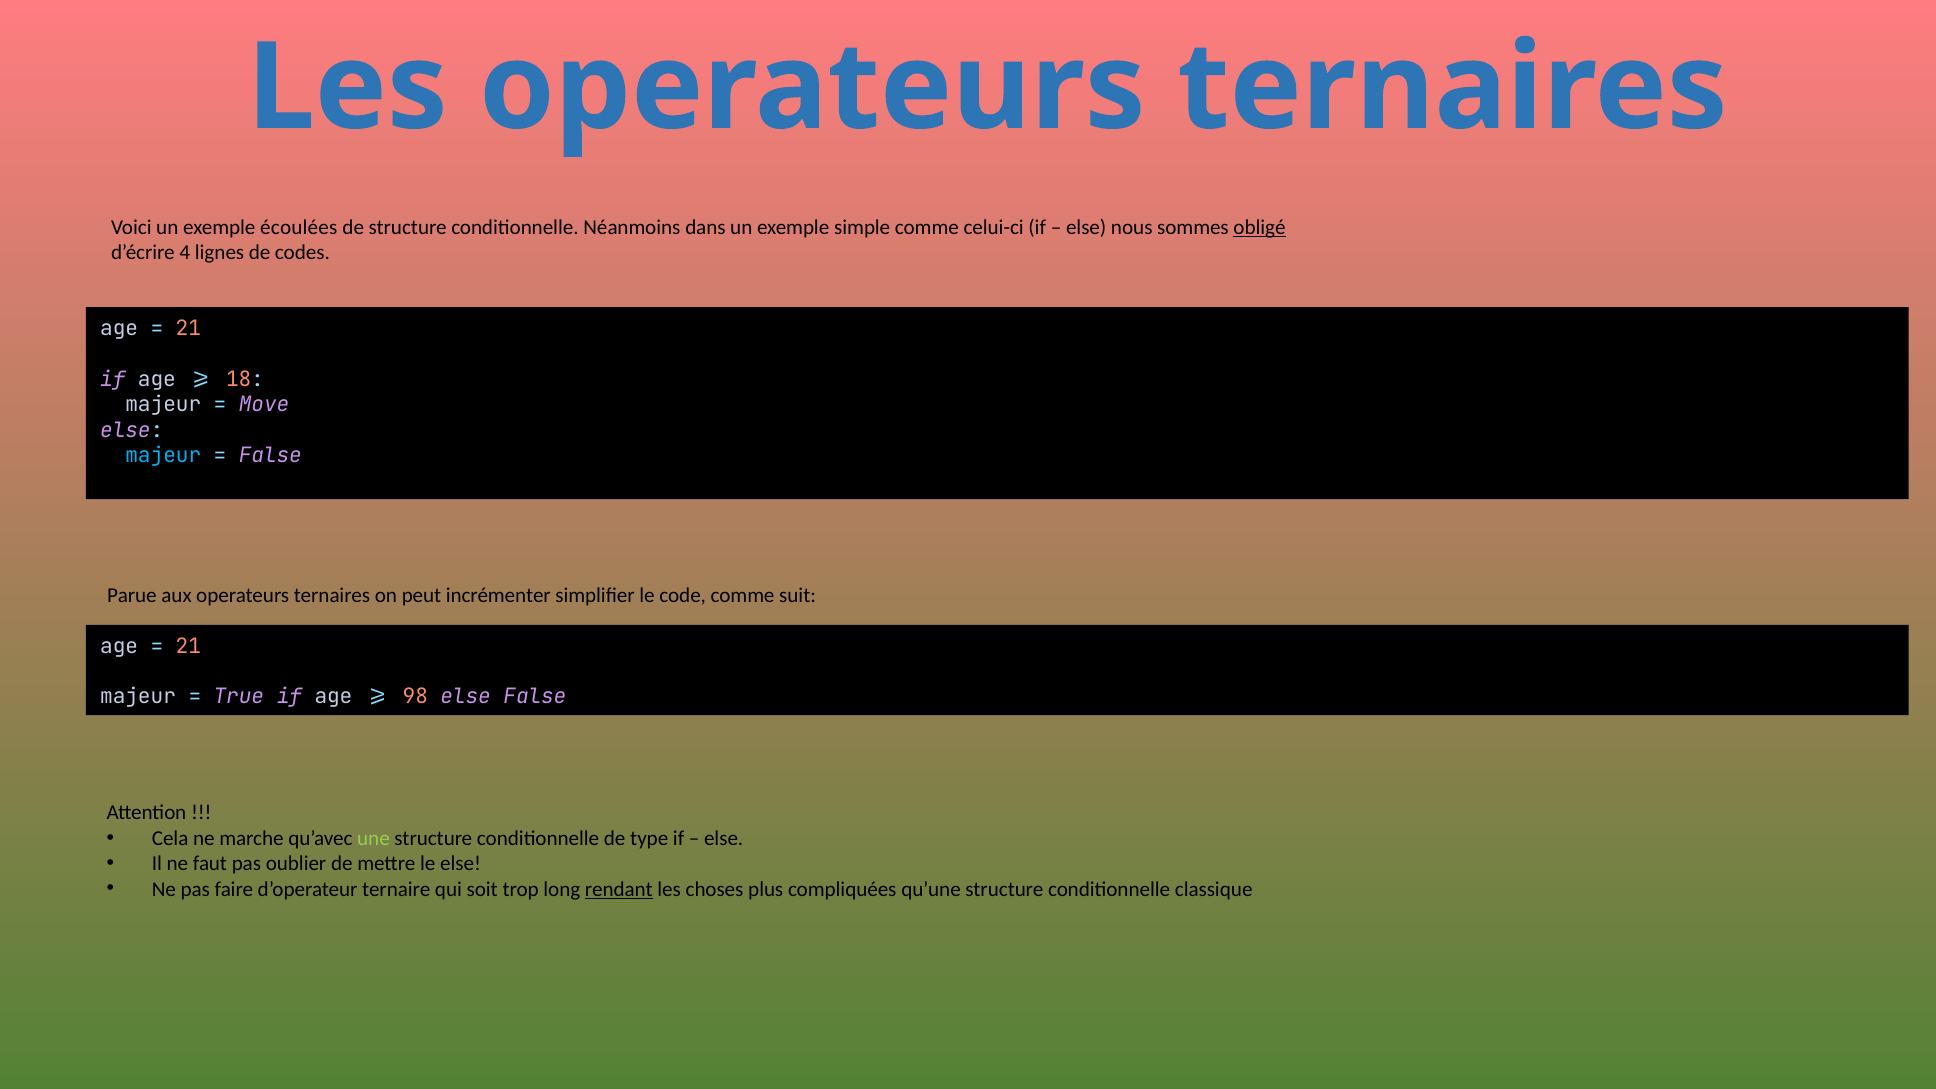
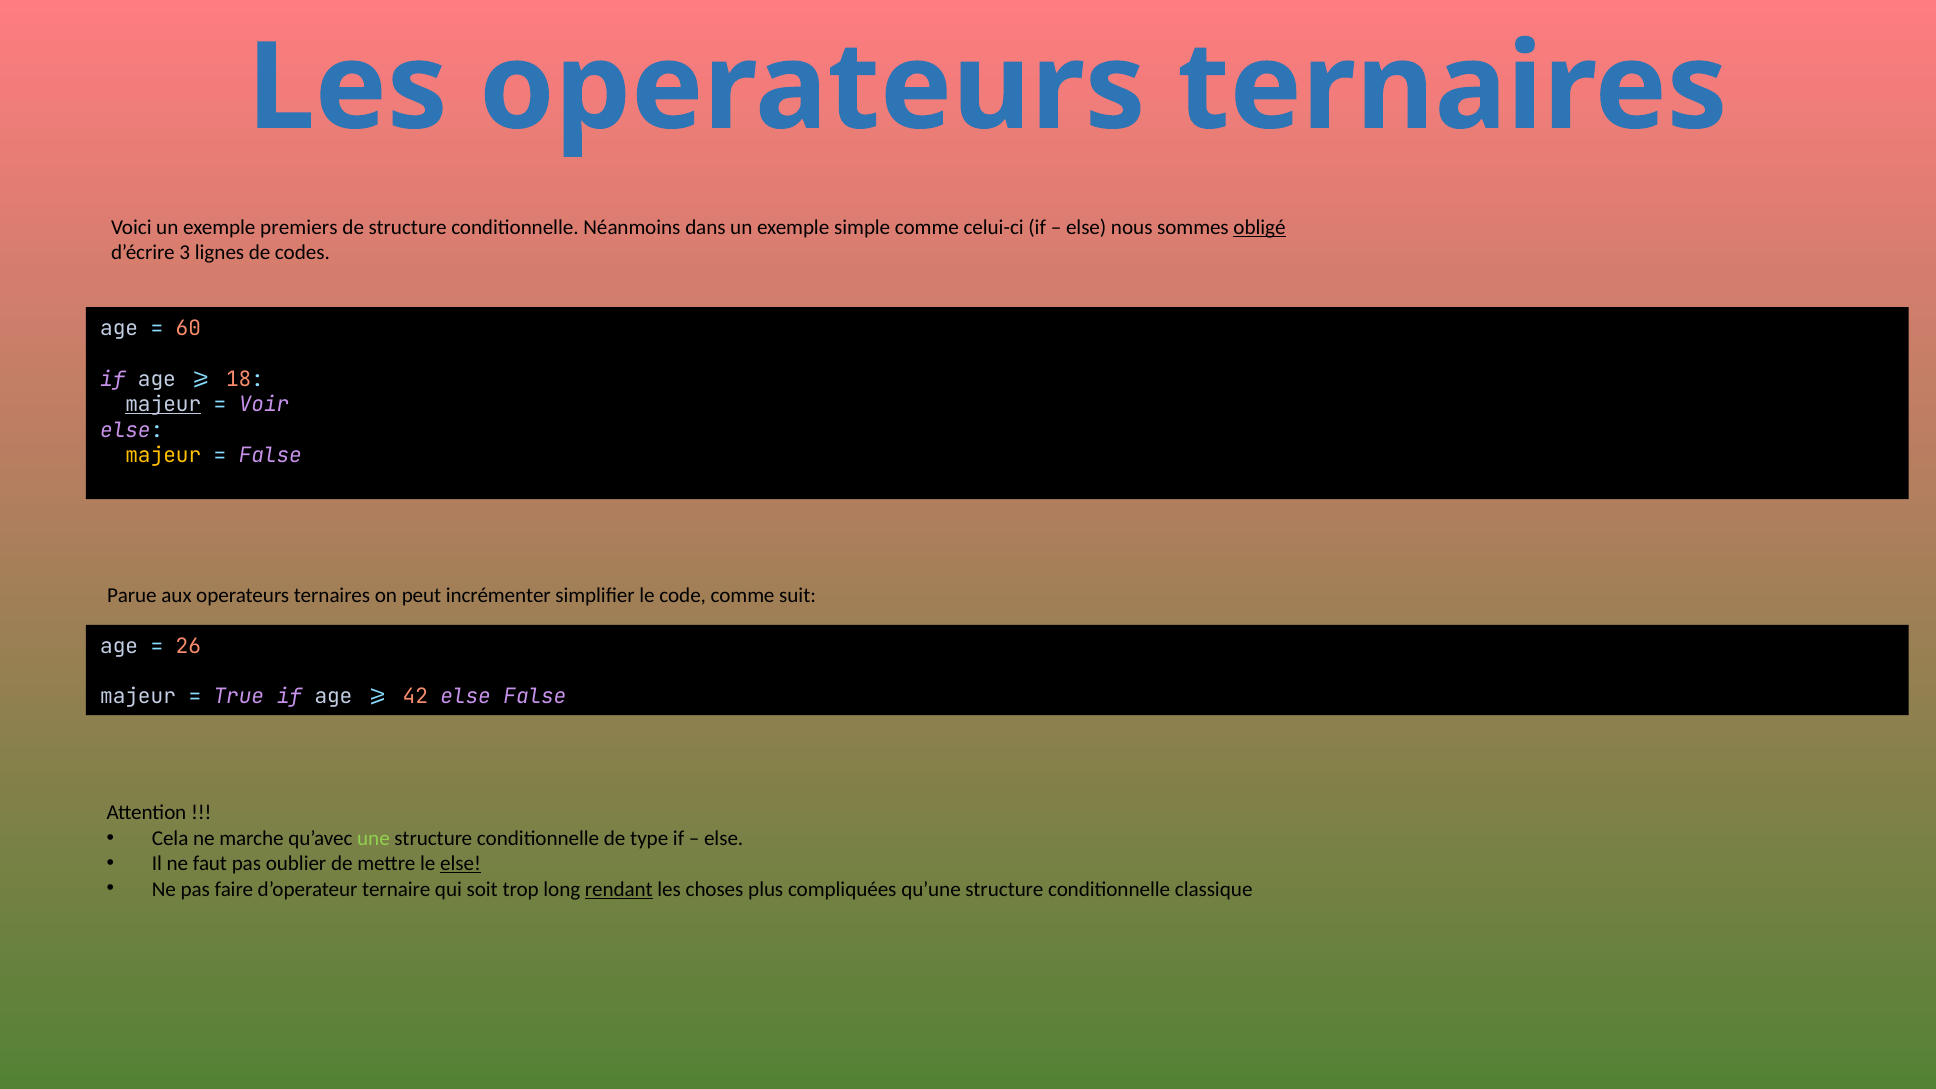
écoulées: écoulées -> premiers
4: 4 -> 3
21 at (188, 329): 21 -> 60
majeur at (163, 405) underline: none -> present
Move: Move -> Voir
majeur at (163, 455) colour: light blue -> yellow
21 at (188, 646): 21 -> 26
98: 98 -> 42
else at (461, 864) underline: none -> present
